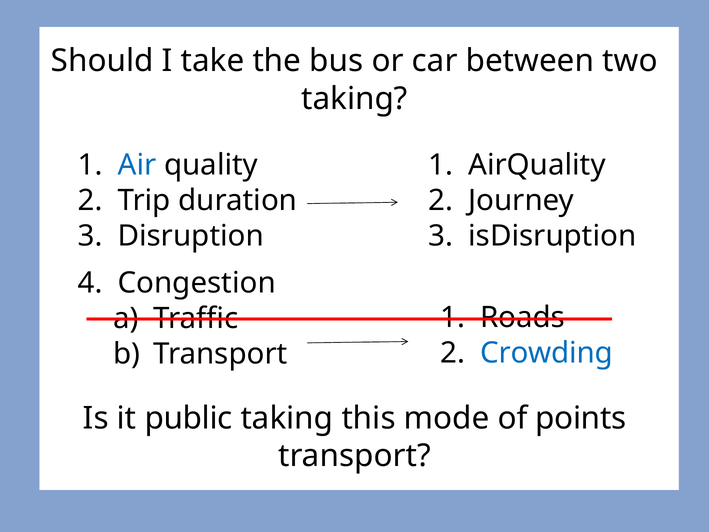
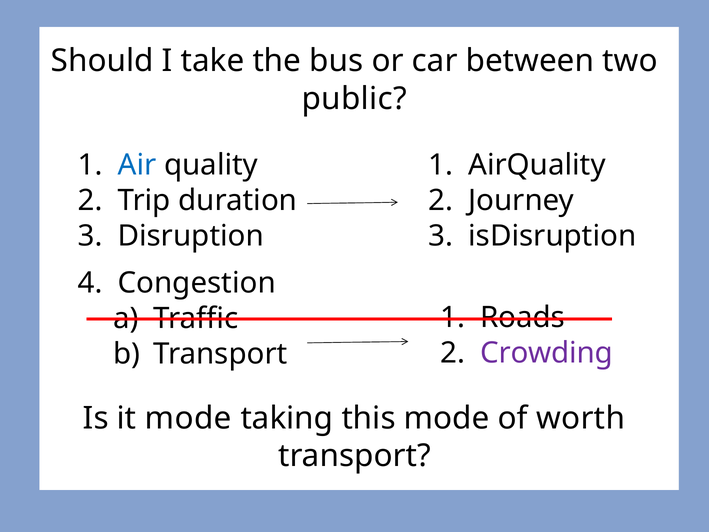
taking at (354, 99): taking -> public
Crowding colour: blue -> purple
it public: public -> mode
points: points -> worth
